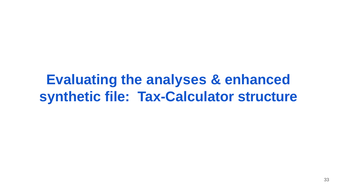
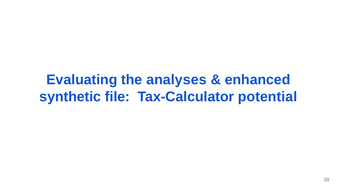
structure: structure -> potential
